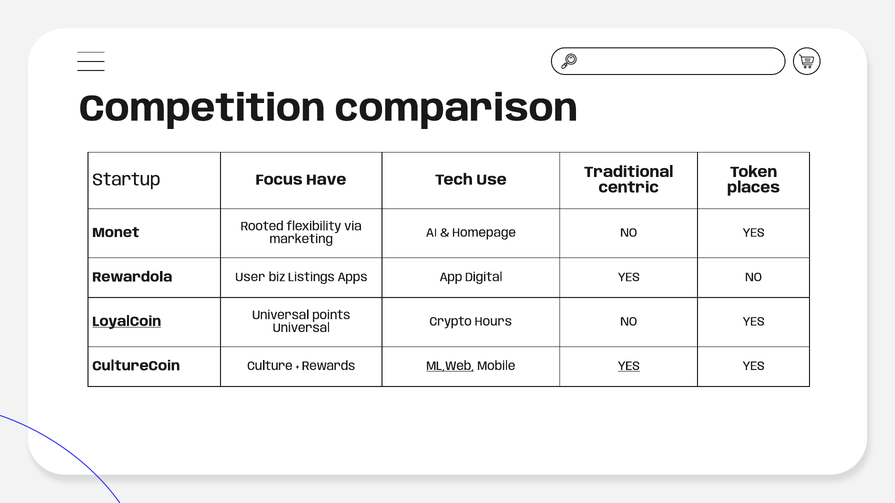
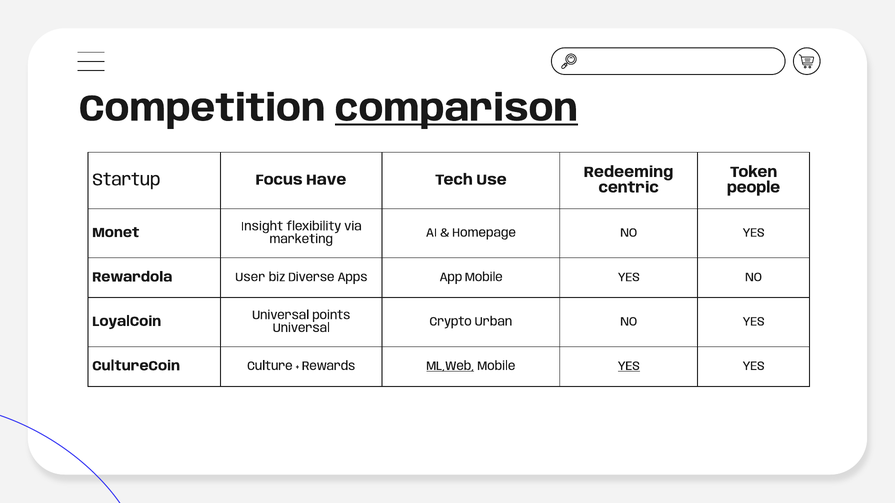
comparison underline: none -> present
Traditional: Traditional -> Redeeming
places: places -> people
Rooted: Rooted -> Insight
Listings: Listings -> Diverse
App Digital: Digital -> Mobile
LoyalCoin underline: present -> none
Hours: Hours -> Urban
